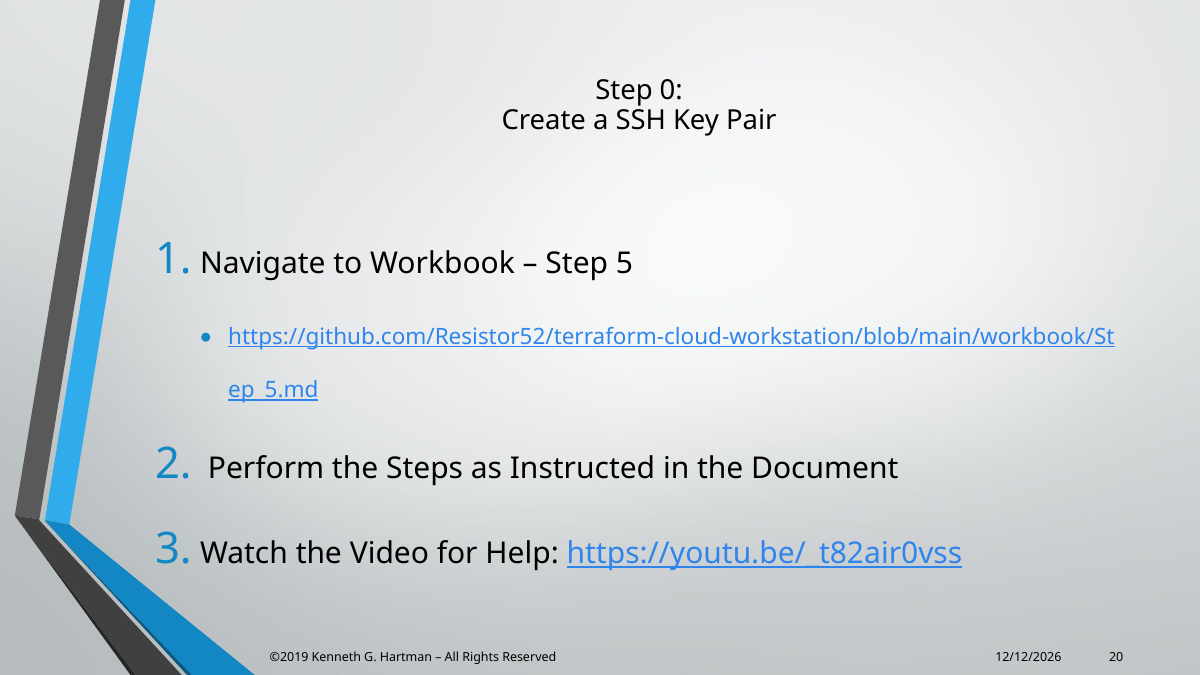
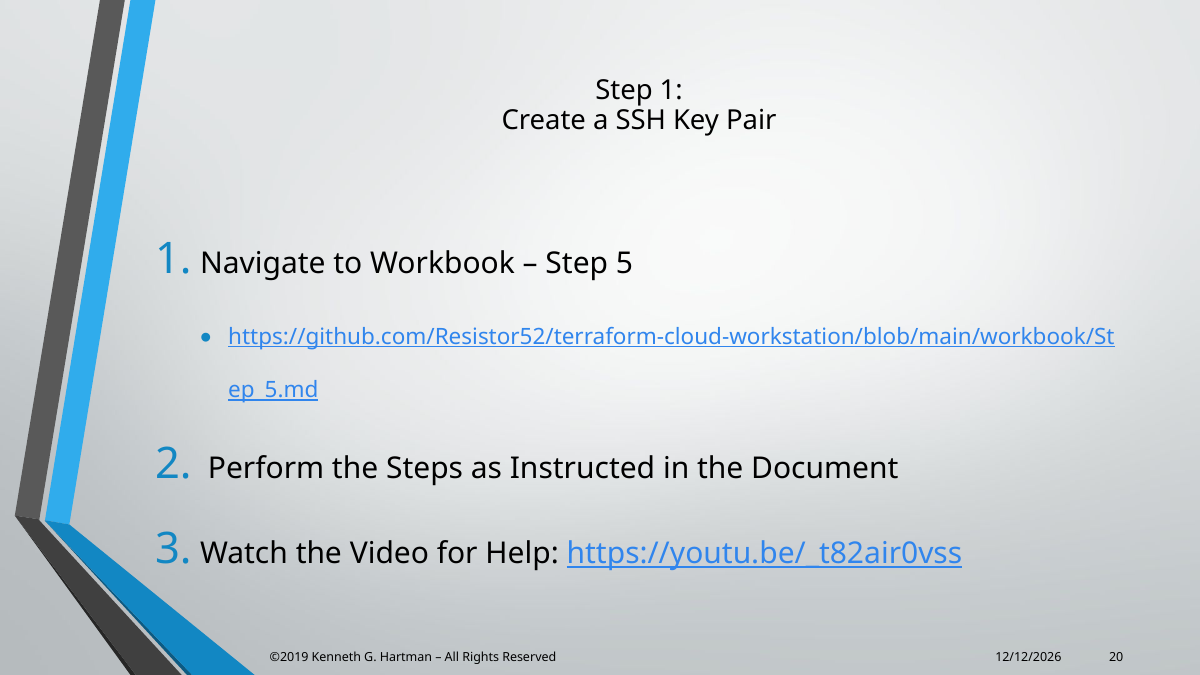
Step 0: 0 -> 1
